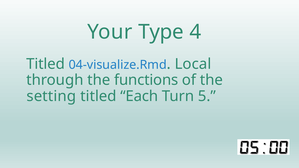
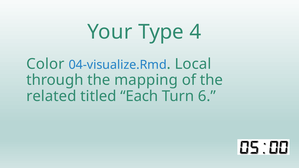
Titled at (46, 64): Titled -> Color
functions: functions -> mapping
setting: setting -> related
5: 5 -> 6
